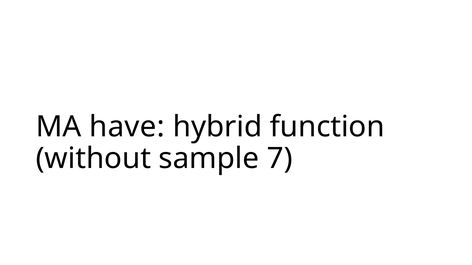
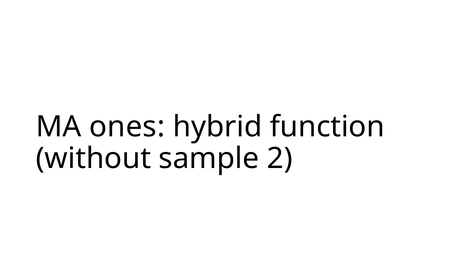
have: have -> ones
7: 7 -> 2
